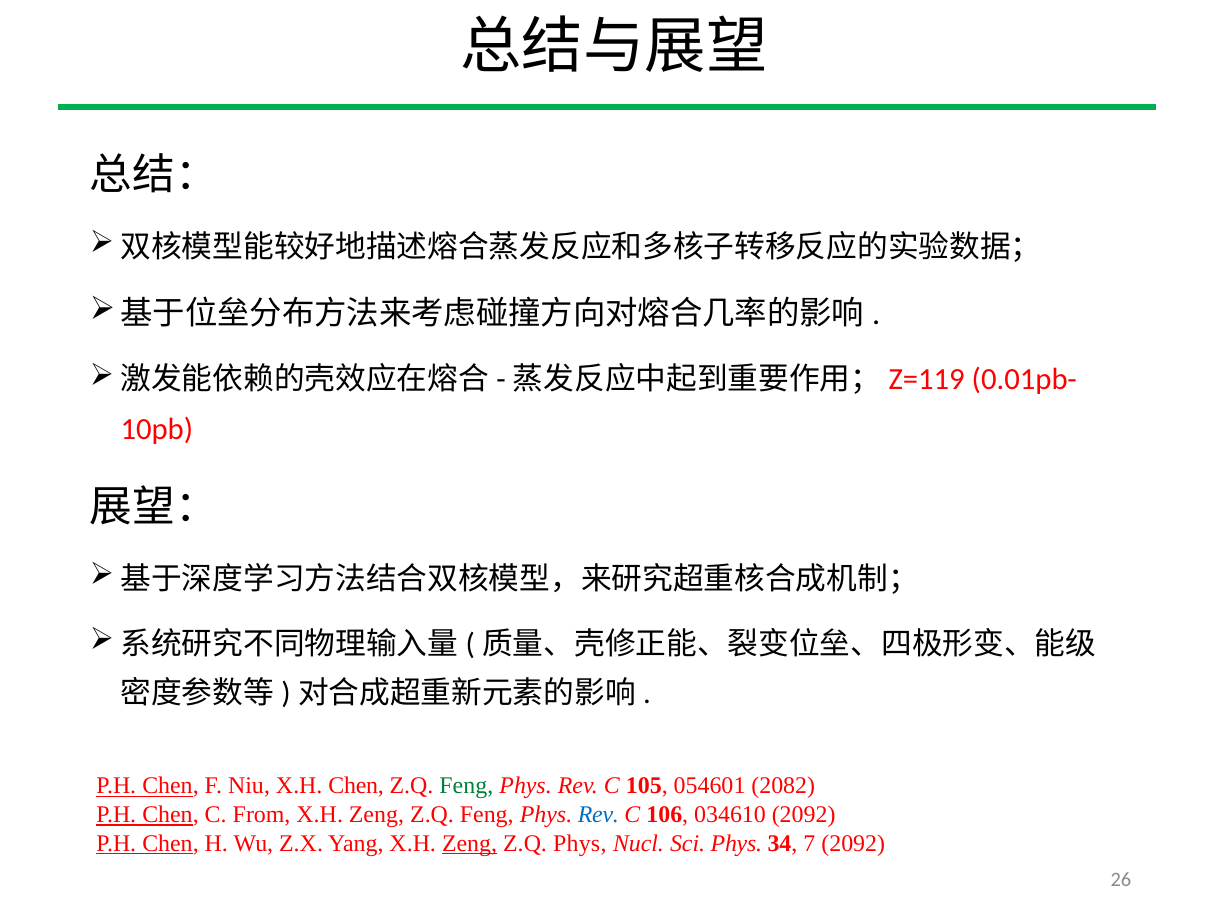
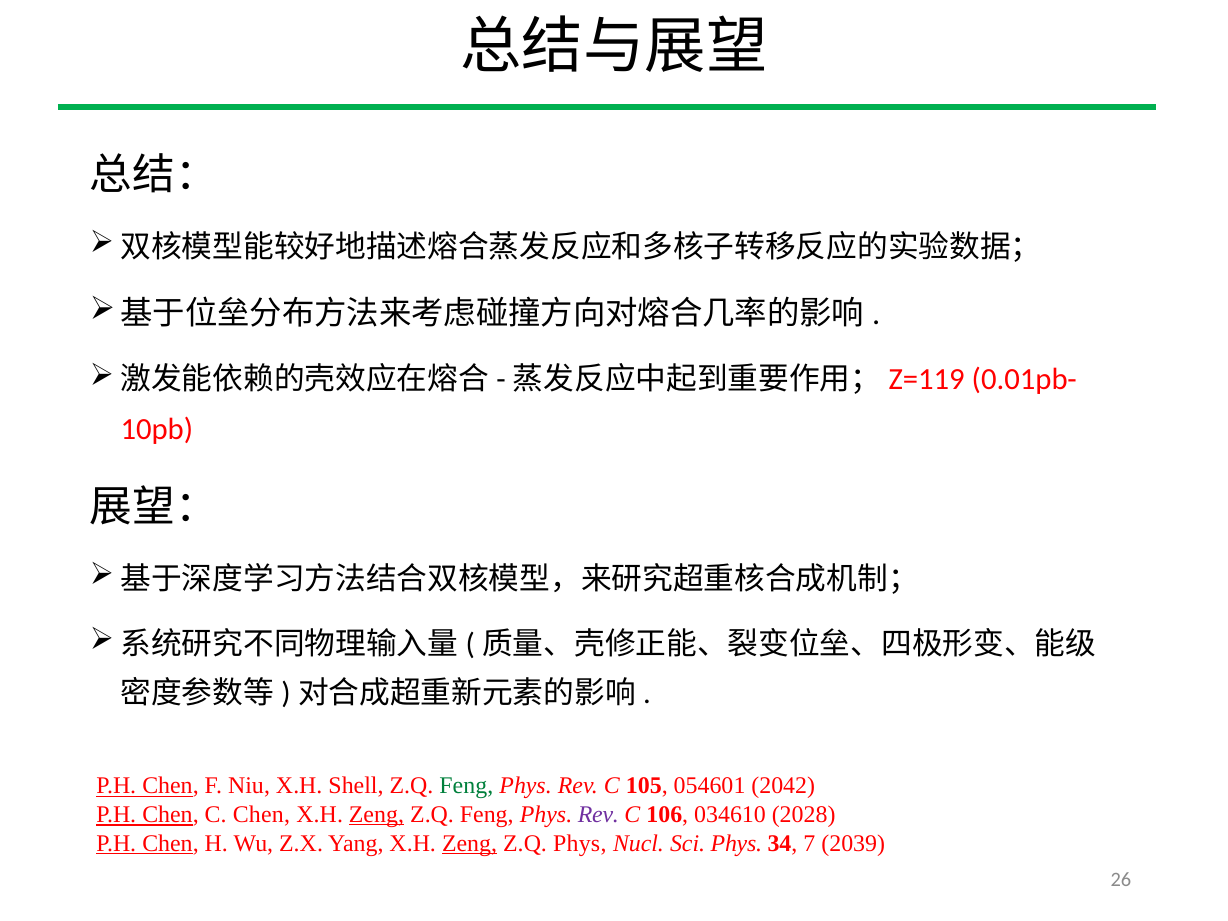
X.H Chen: Chen -> Shell
2082: 2082 -> 2042
C From: From -> Chen
Zeng at (376, 814) underline: none -> present
Rev at (598, 814) colour: blue -> purple
034610 2092: 2092 -> 2028
7 2092: 2092 -> 2039
